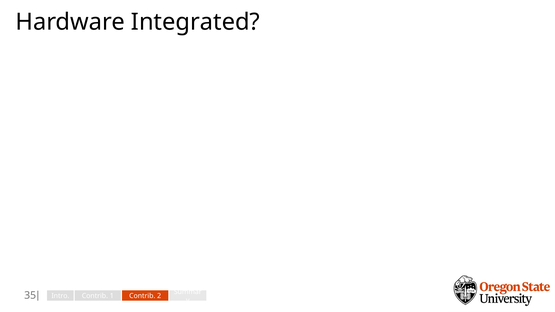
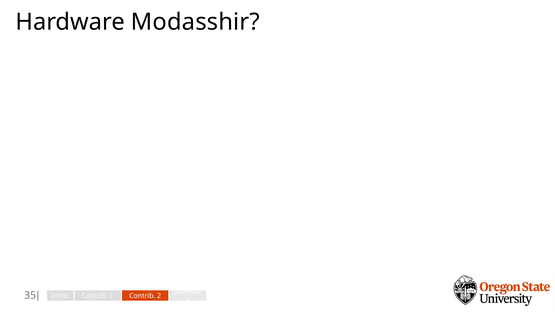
Integrated: Integrated -> Modasshir
